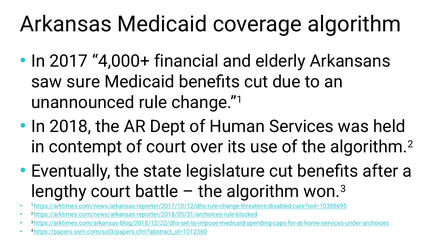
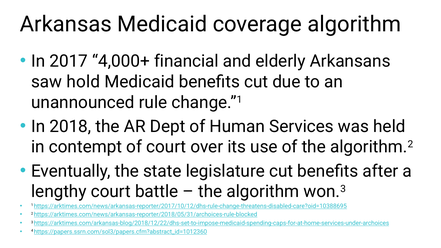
sure: sure -> hold
